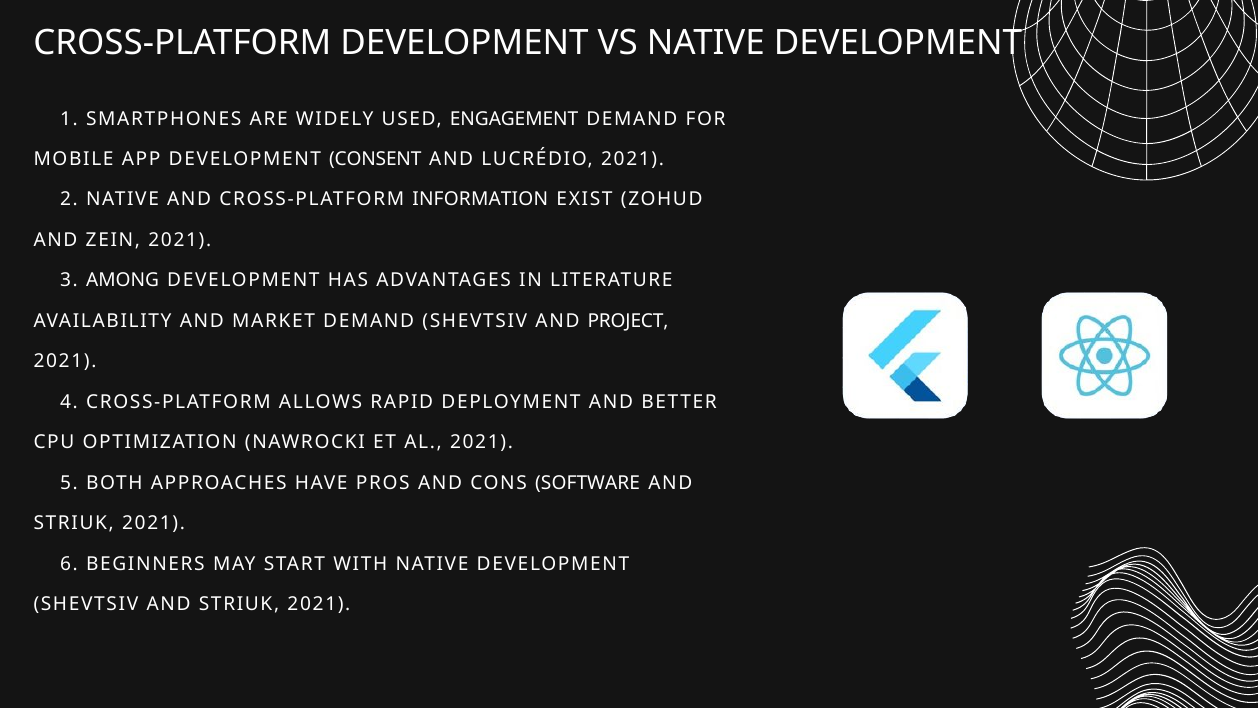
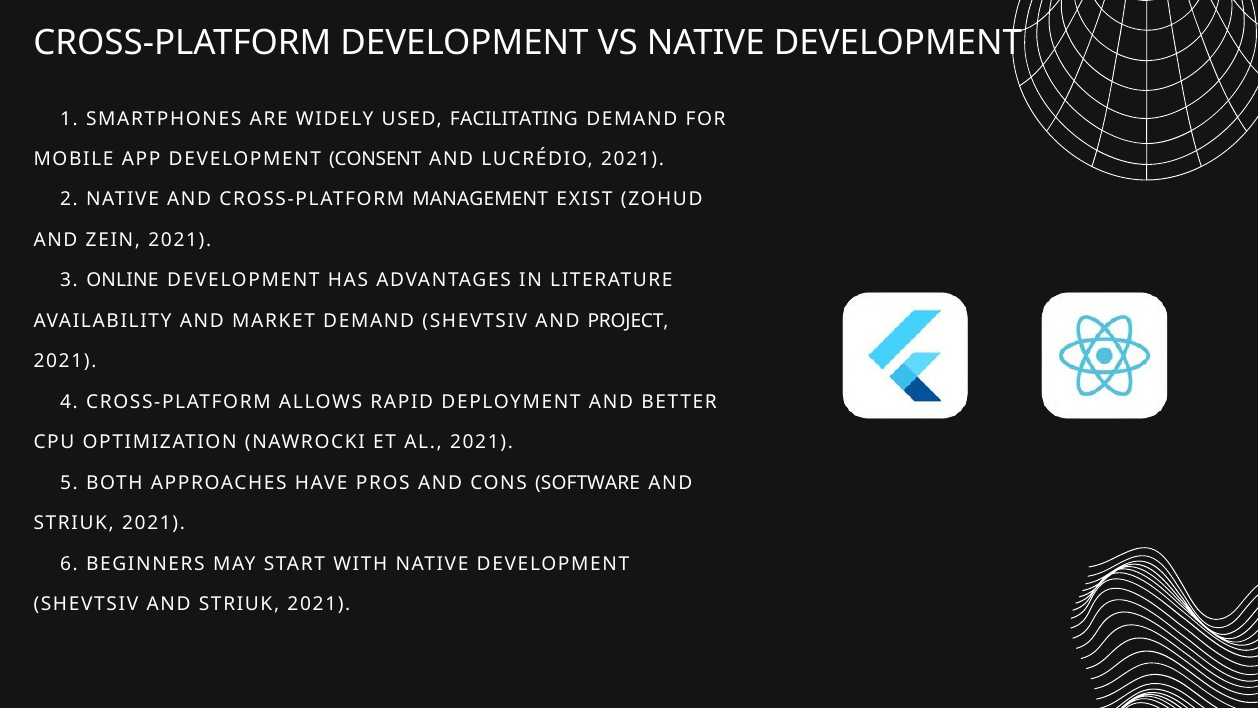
ENGAGEMENT: ENGAGEMENT -> FACILITATING
INFORMATION: INFORMATION -> MANAGEMENT
AMONG: AMONG -> ONLINE
